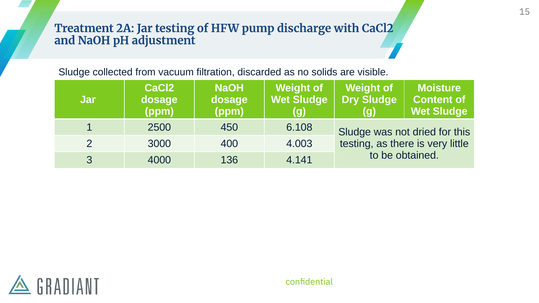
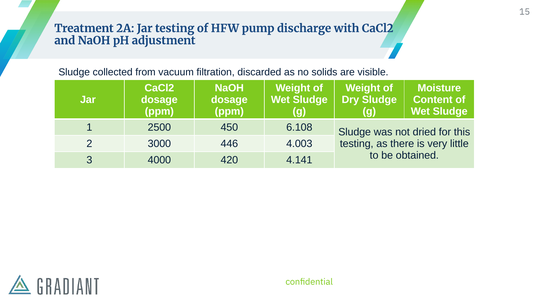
400: 400 -> 446
136: 136 -> 420
